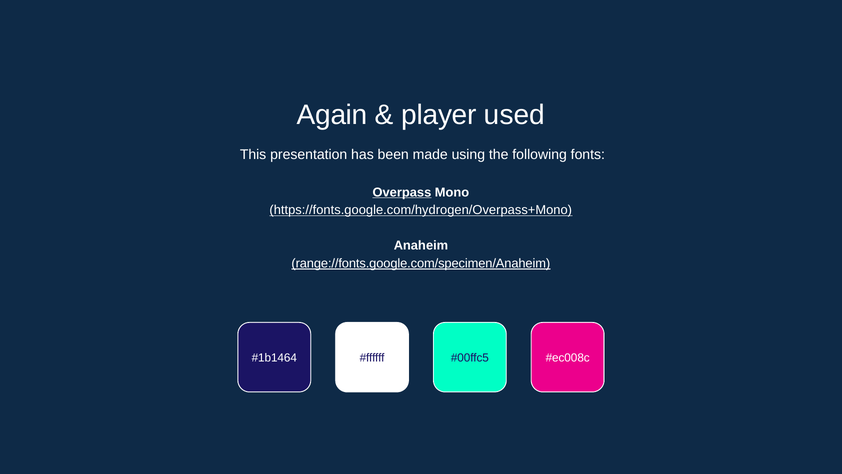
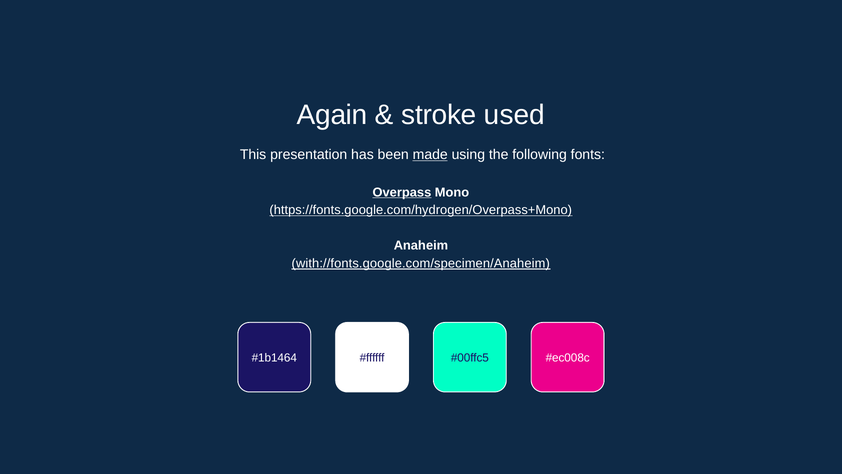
player: player -> stroke
made underline: none -> present
range://fonts.google.com/specimen/Anaheim: range://fonts.google.com/specimen/Anaheim -> with://fonts.google.com/specimen/Anaheim
